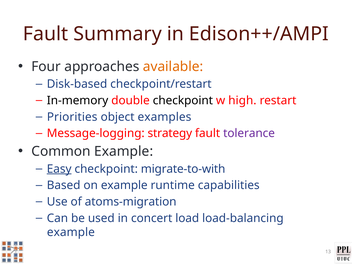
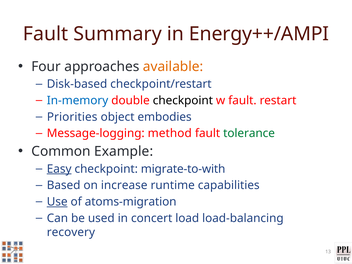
Edison++/AMPI: Edison++/AMPI -> Energy++/AMPI
In-memory colour: black -> blue
w high: high -> fault
examples: examples -> embodies
strategy: strategy -> method
tolerance colour: purple -> green
on example: example -> increase
Use underline: none -> present
example at (71, 232): example -> recovery
